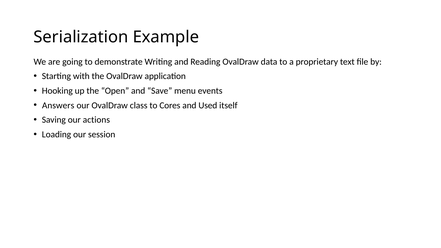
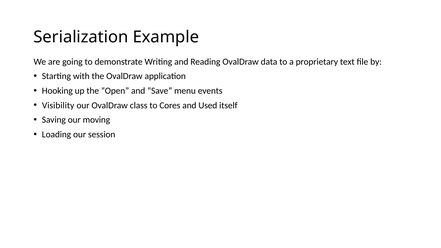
Answers: Answers -> Visibility
actions: actions -> moving
